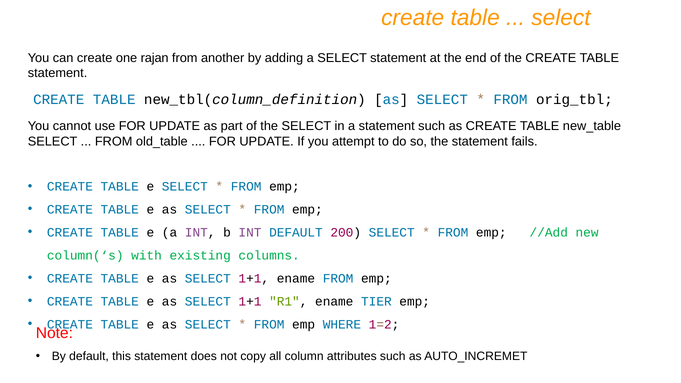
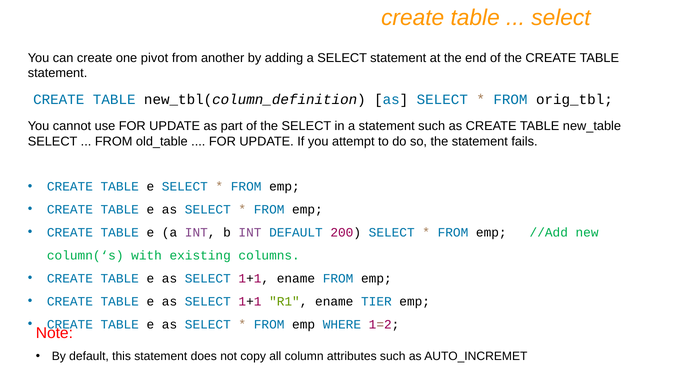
rajan: rajan -> pivot
